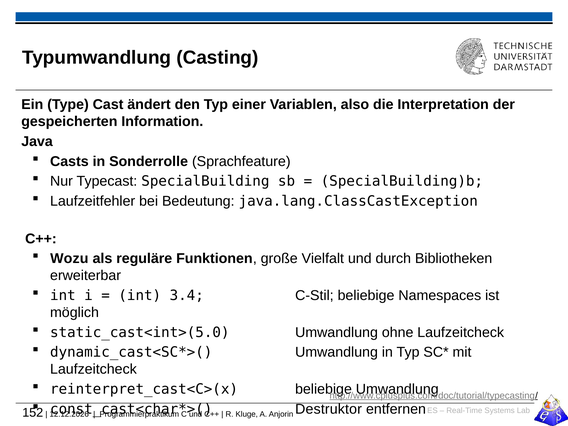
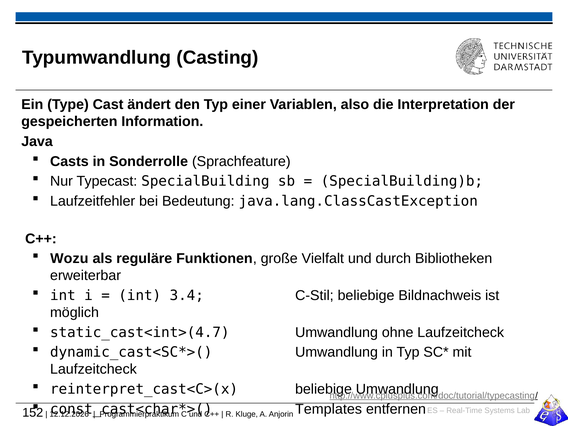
Namespaces: Namespaces -> Bildnachweis
static_cast<int>(5.0: static_cast<int>(5.0 -> static_cast<int>(4.7
Destruktor: Destruktor -> Templates
